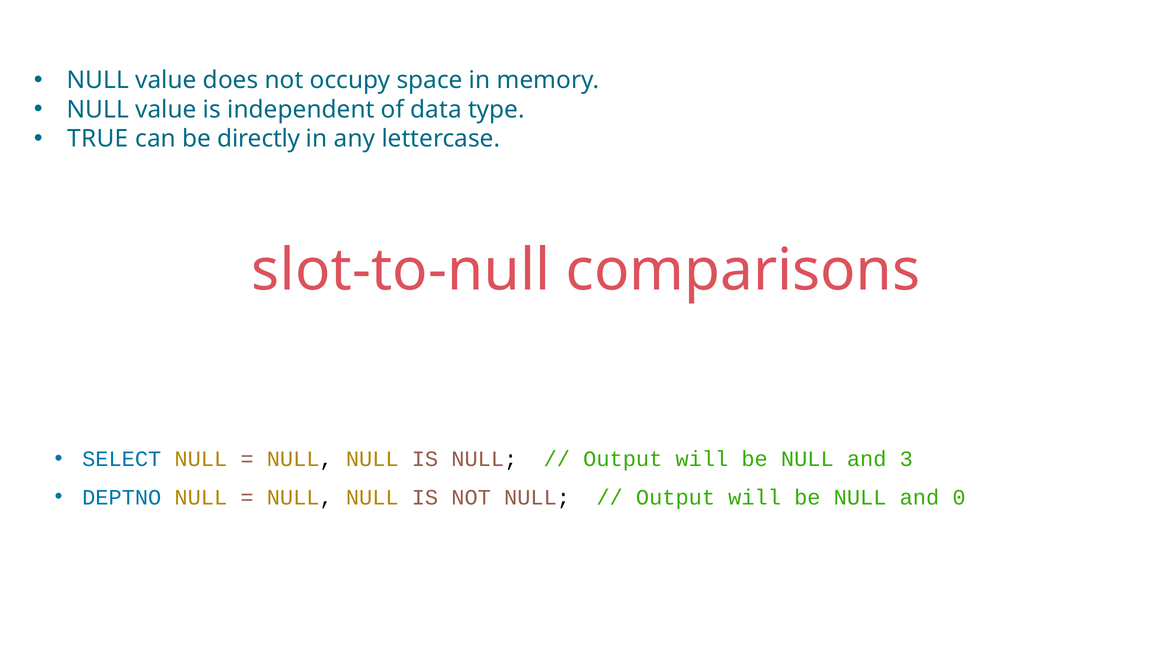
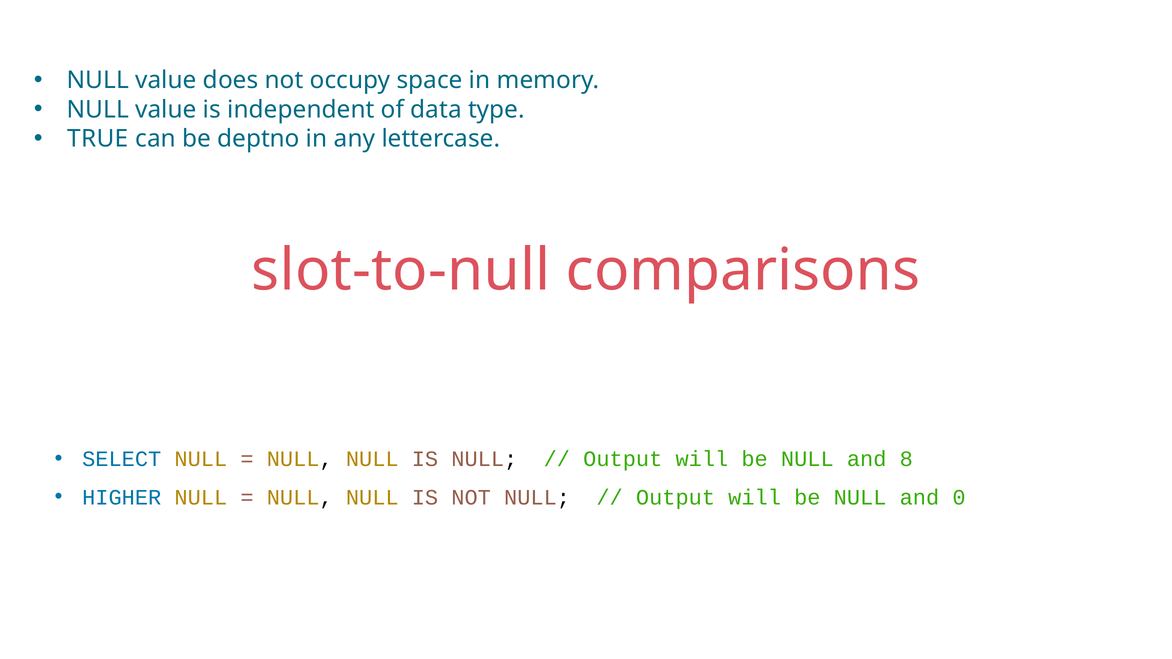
directly: directly -> deptno
3: 3 -> 8
DEPTNO: DEPTNO -> HIGHER
